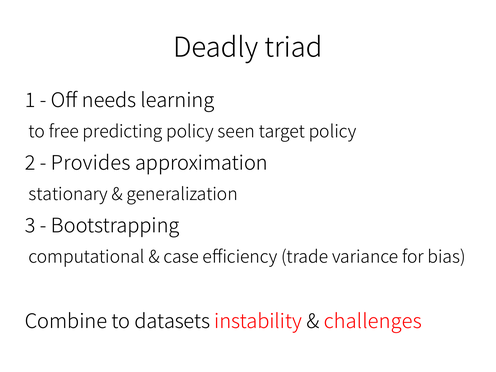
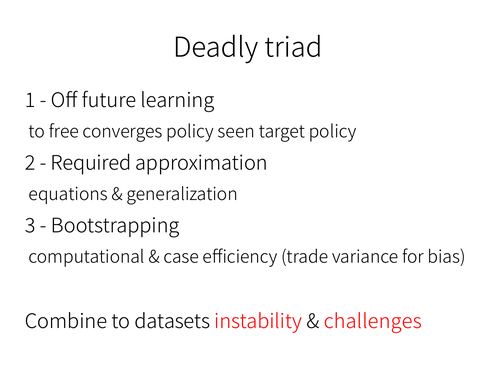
needs: needs -> future
predicting: predicting -> converges
Provides: Provides -> Required
stationary: stationary -> equations
